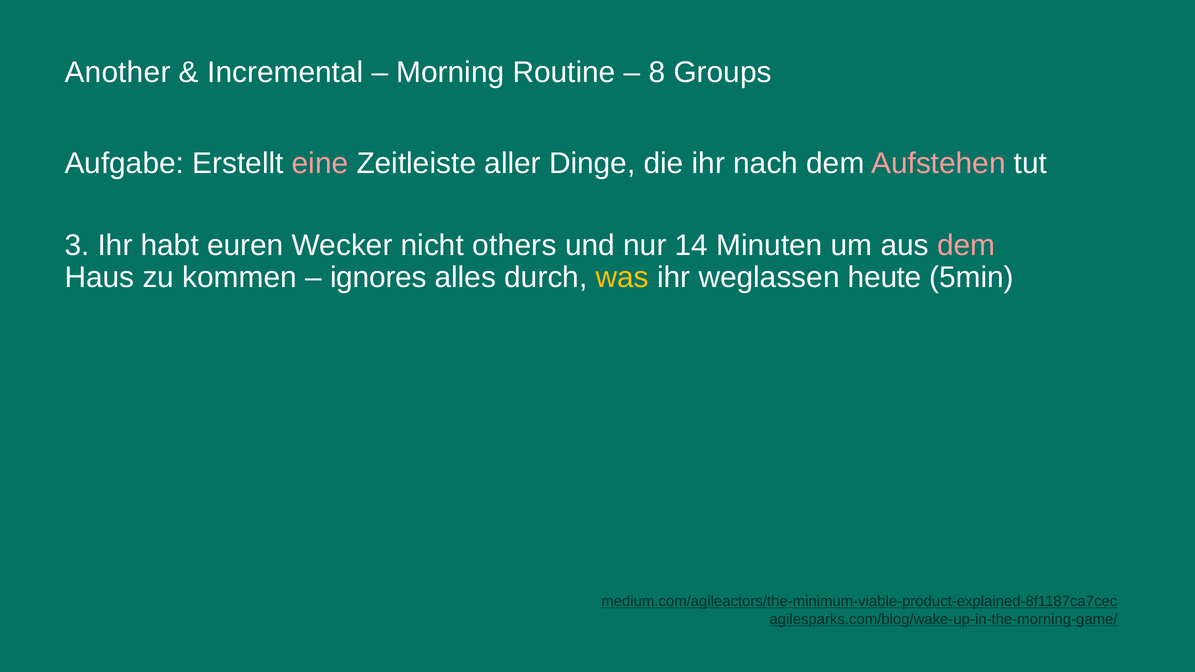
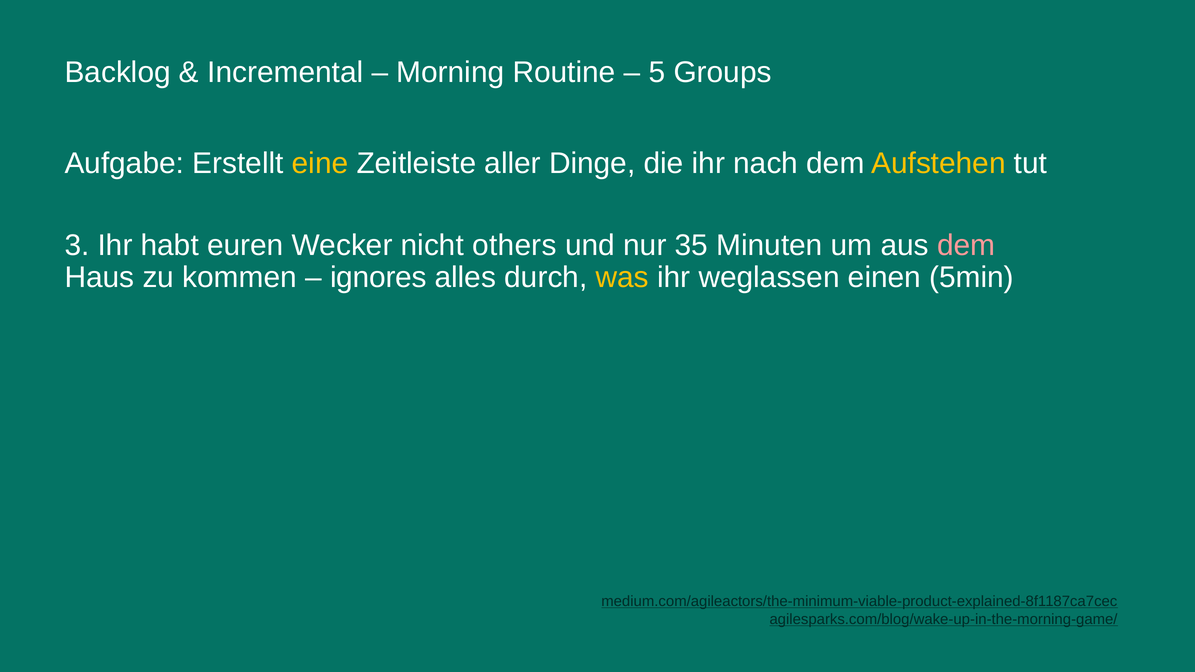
Another: Another -> Backlog
8: 8 -> 5
eine colour: pink -> yellow
Aufstehen colour: pink -> yellow
14: 14 -> 35
heute: heute -> einen
